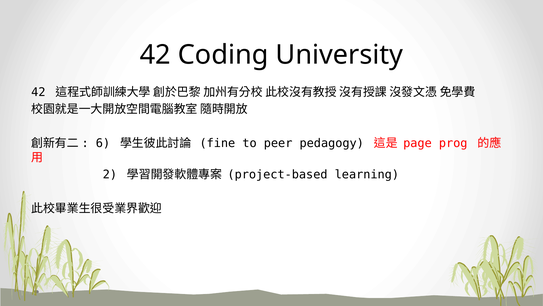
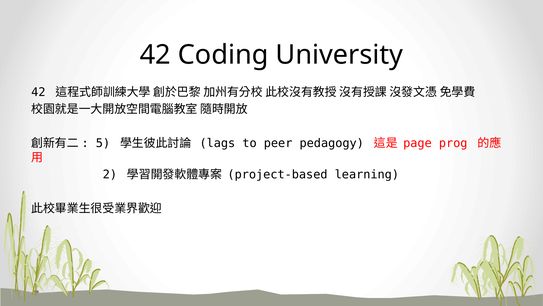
6: 6 -> 5
fine: fine -> lags
